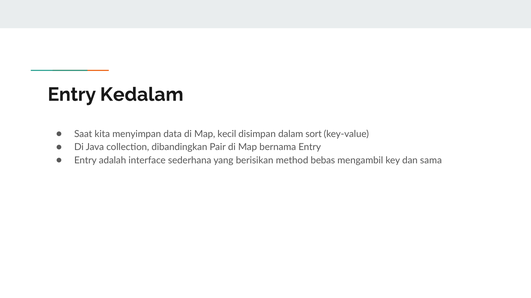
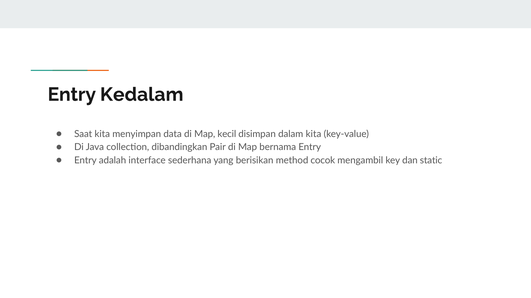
dalam sort: sort -> kita
bebas: bebas -> cocok
sama: sama -> static
